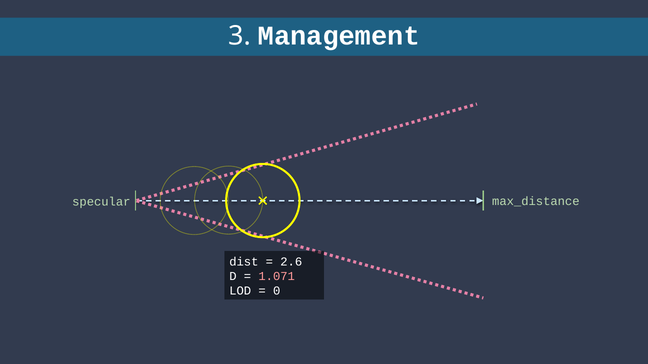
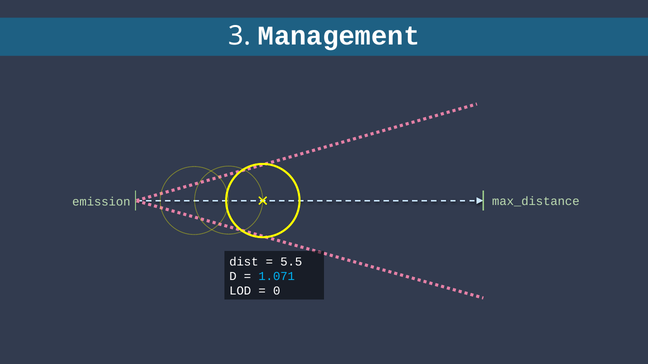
specular: specular -> emission
2.6: 2.6 -> 5.5
1.071 colour: pink -> light blue
